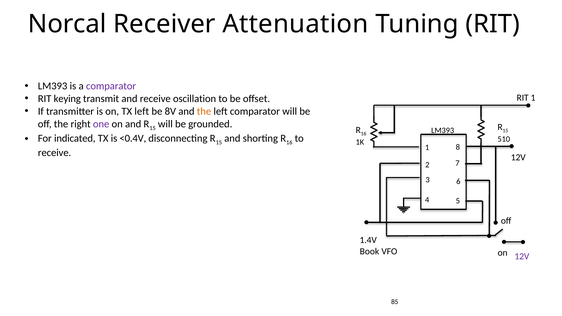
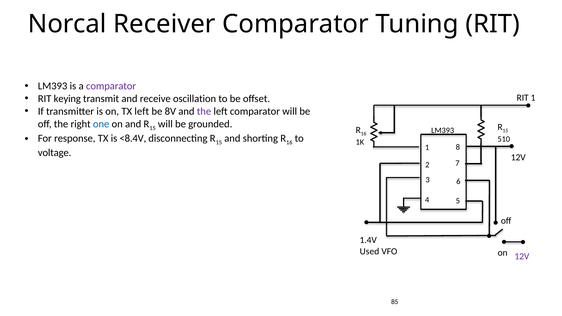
Receiver Attenuation: Attenuation -> Comparator
the at (204, 111) colour: orange -> purple
one colour: purple -> blue
indicated: indicated -> response
<0.4V: <0.4V -> <8.4V
receive at (55, 153): receive -> voltage
Book: Book -> Used
